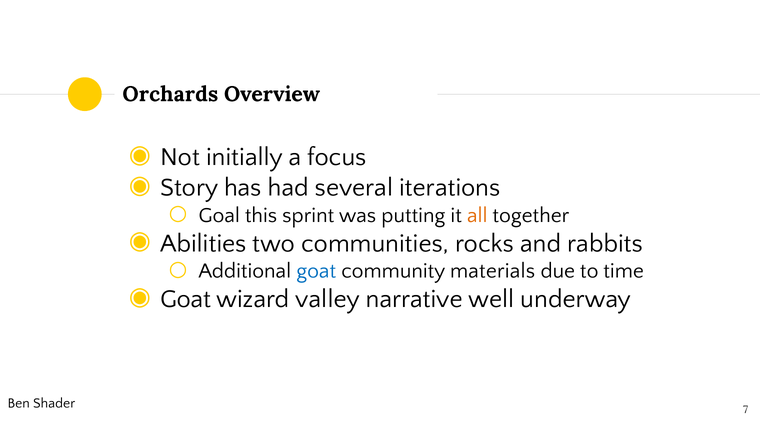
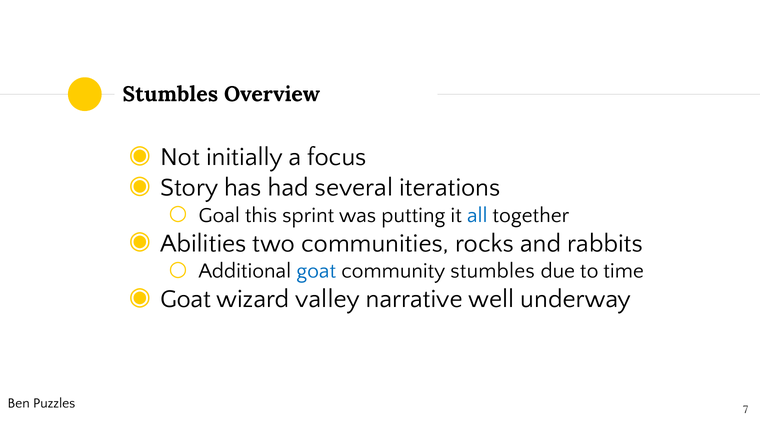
Orchards at (170, 94): Orchards -> Stumbles
all colour: orange -> blue
community materials: materials -> stumbles
Shader: Shader -> Puzzles
